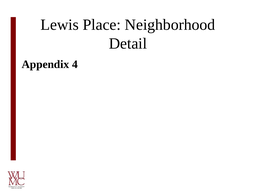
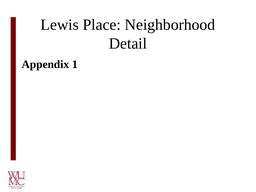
4: 4 -> 1
